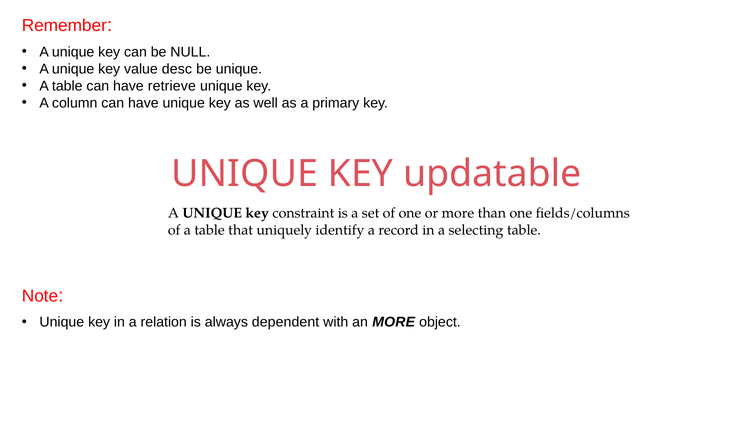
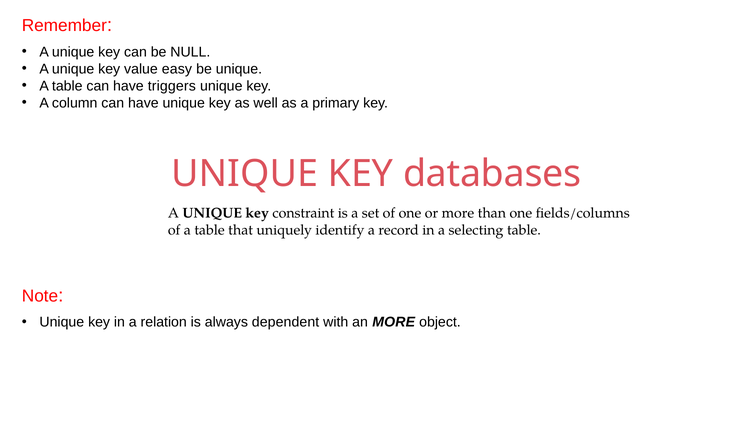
desc: desc -> easy
retrieve: retrieve -> triggers
updatable: updatable -> databases
